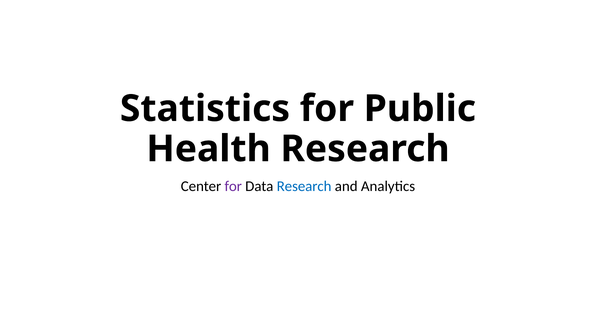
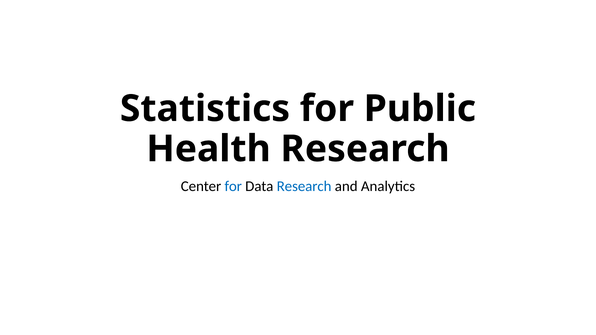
for at (233, 186) colour: purple -> blue
